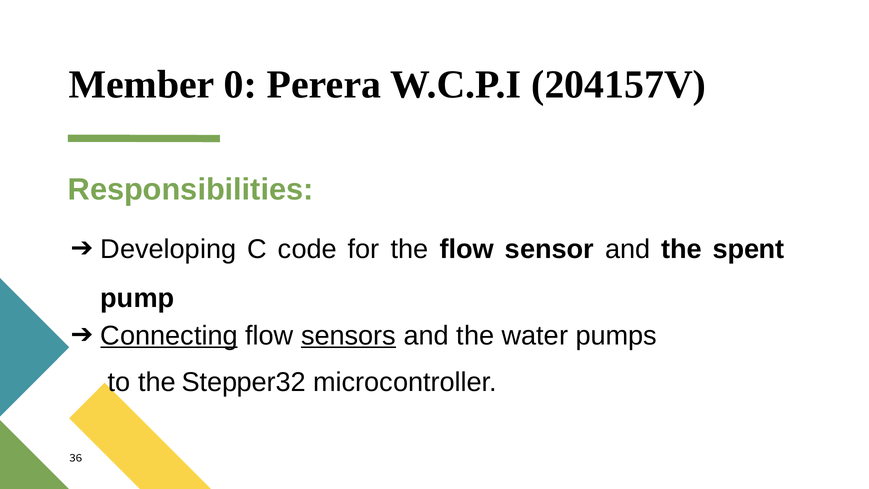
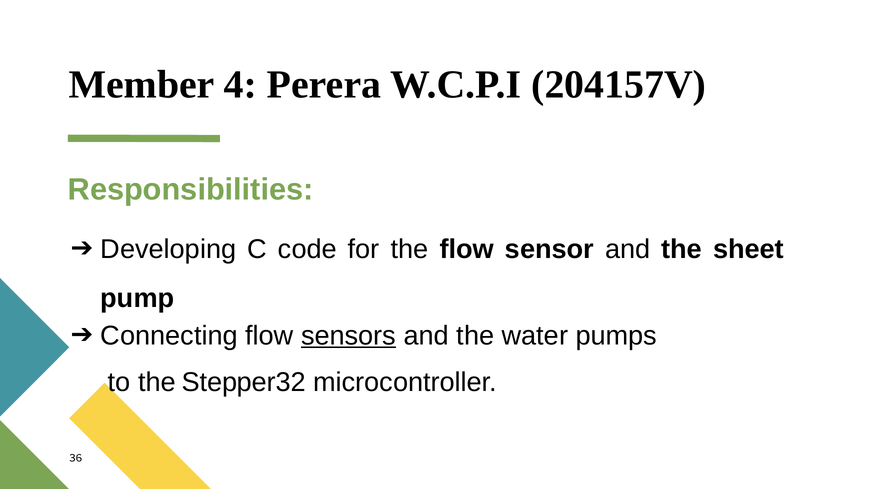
0: 0 -> 4
spent: spent -> sheet
Connecting underline: present -> none
